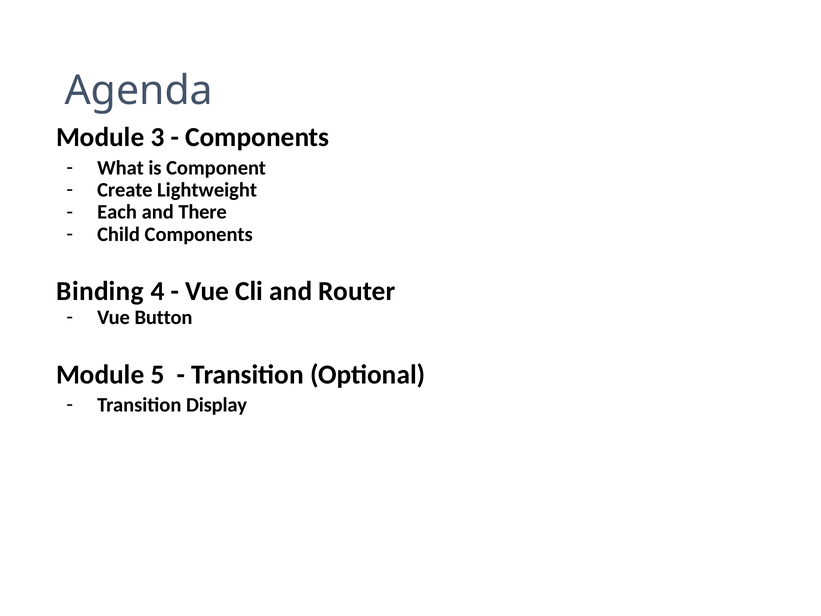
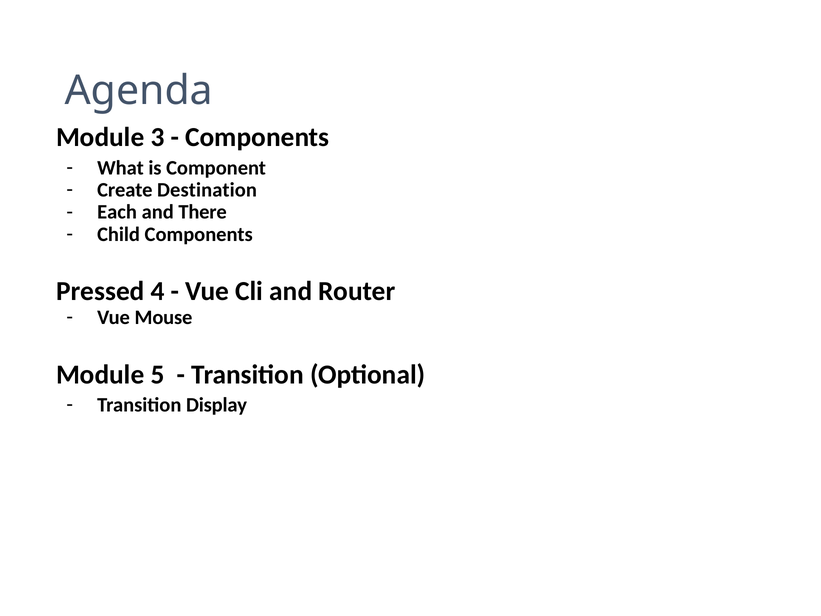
Lightweight: Lightweight -> Destination
Binding: Binding -> Pressed
Button: Button -> Mouse
